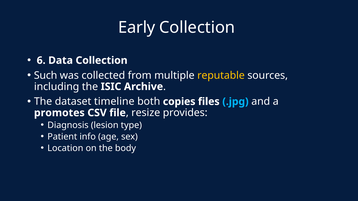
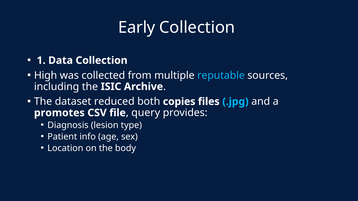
6: 6 -> 1
Such: Such -> High
reputable colour: yellow -> light blue
timeline: timeline -> reduced
resize: resize -> query
